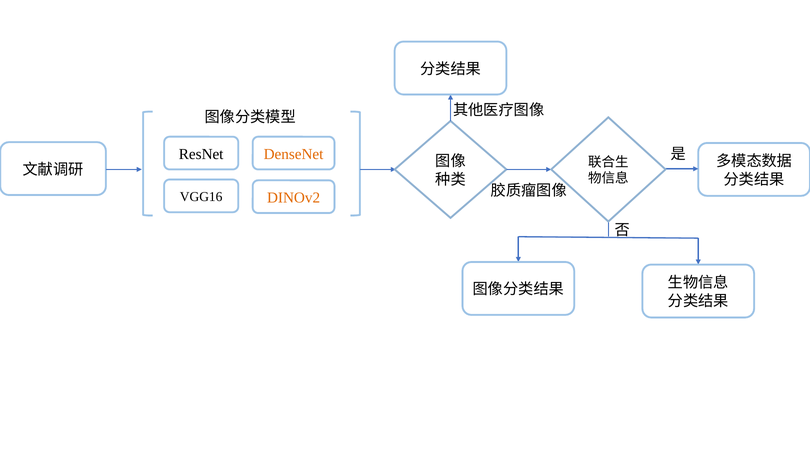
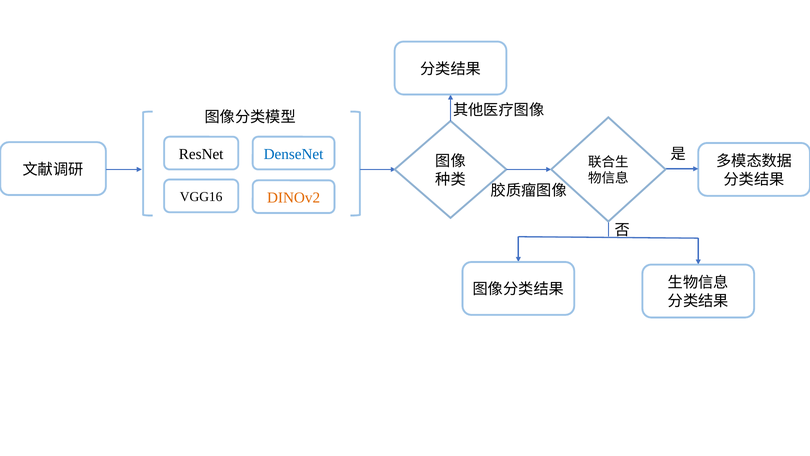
DenseNet colour: orange -> blue
